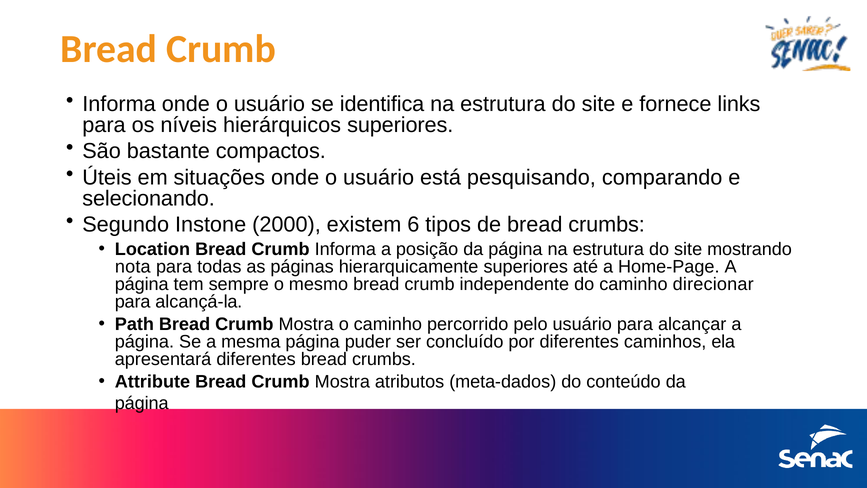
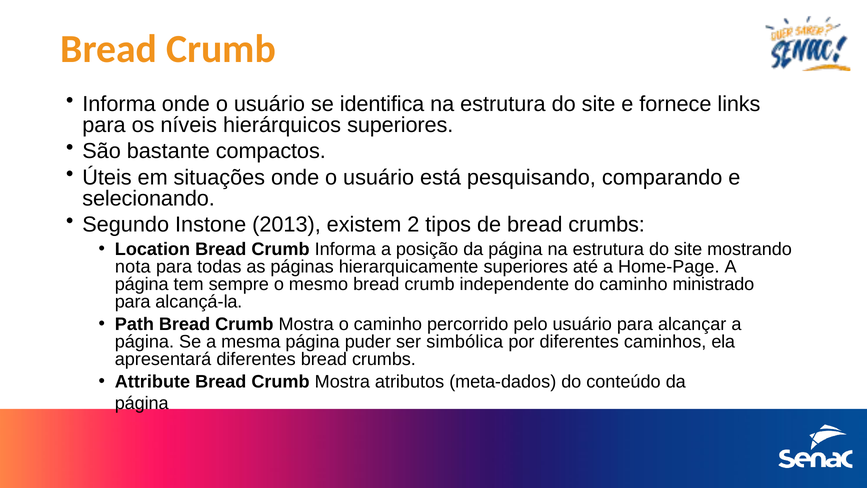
2000: 2000 -> 2013
6: 6 -> 2
direcionar: direcionar -> ministrado
concluído: concluído -> simbólica
